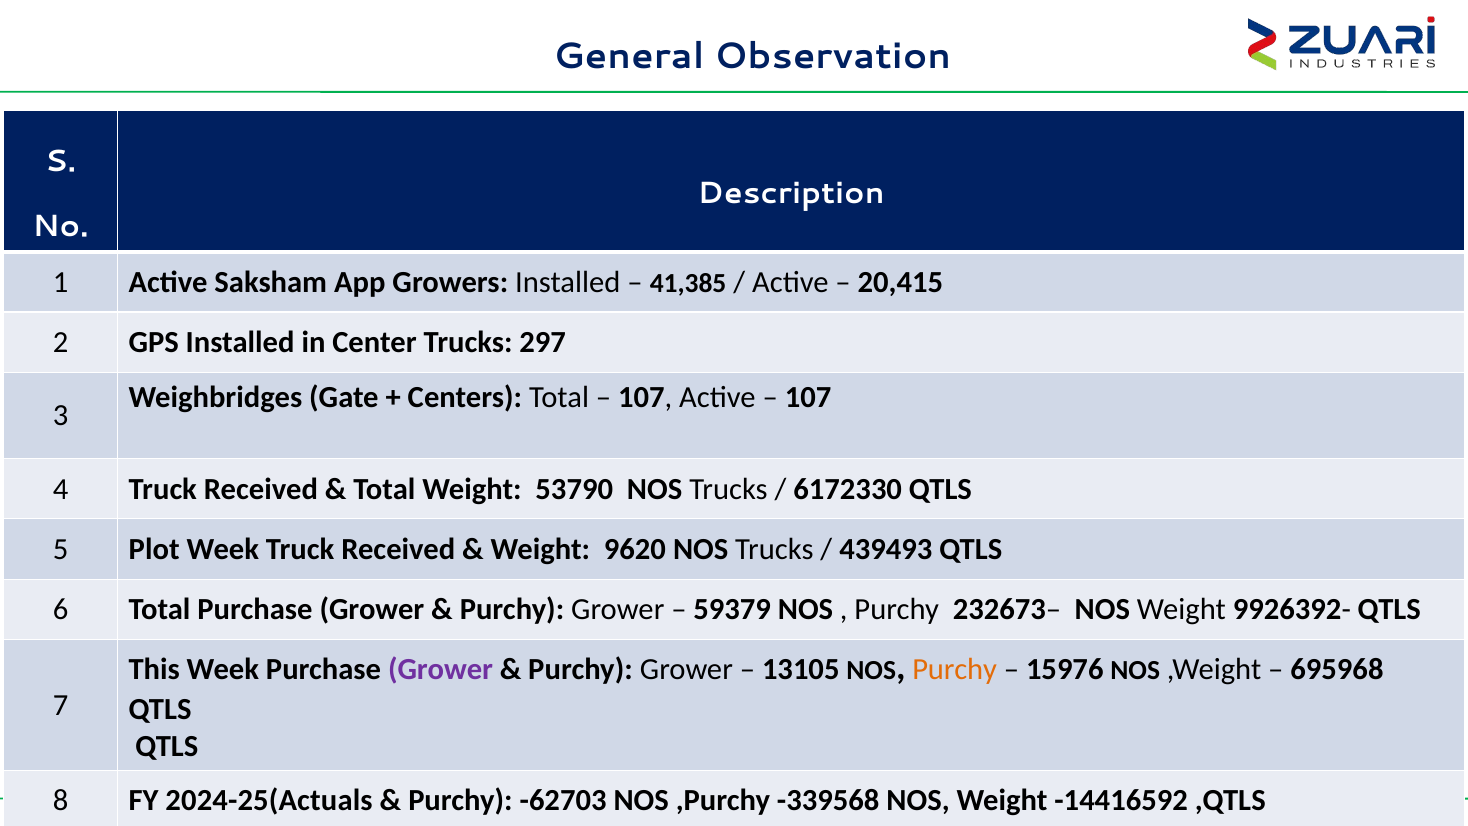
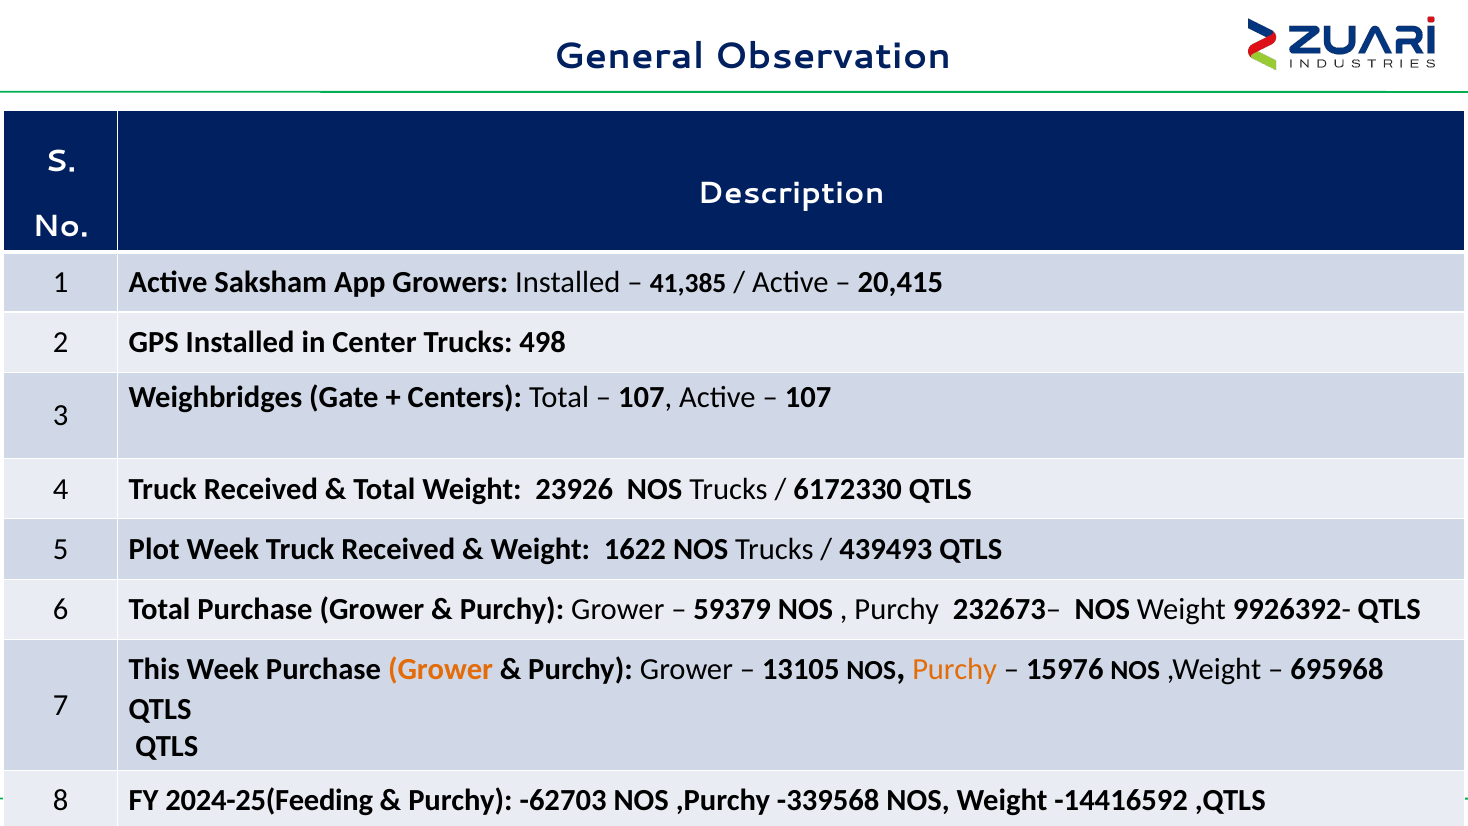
297: 297 -> 498
53790: 53790 -> 23926
9620: 9620 -> 1622
Grower at (441, 670) colour: purple -> orange
2024-25(Actuals: 2024-25(Actuals -> 2024-25(Feeding
